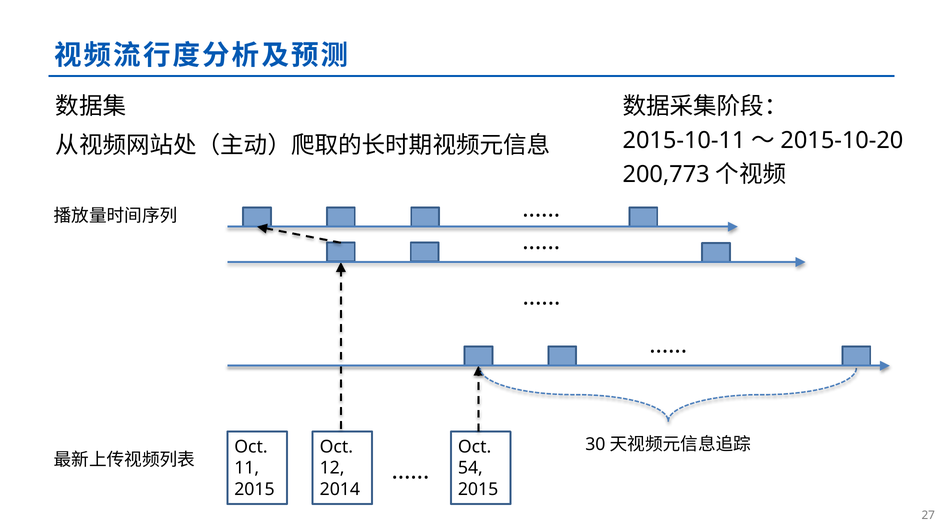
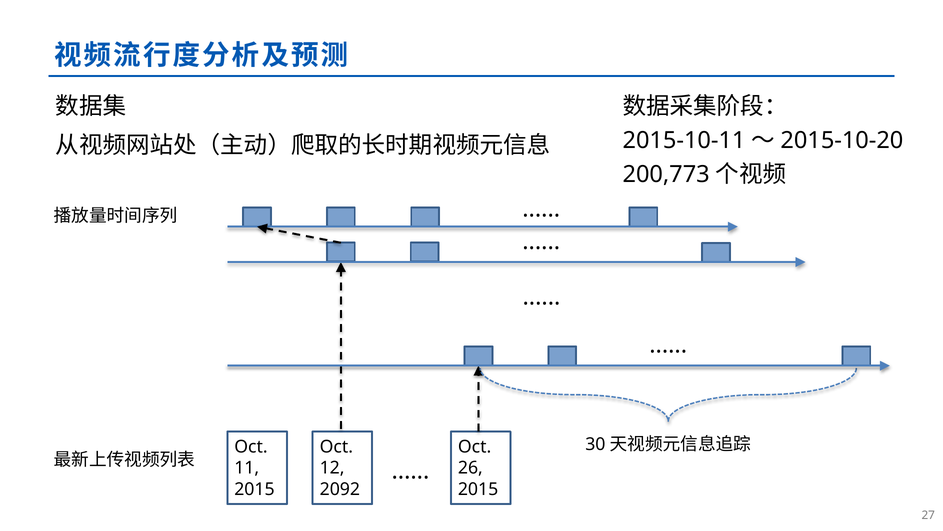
54: 54 -> 26
2014: 2014 -> 2092
